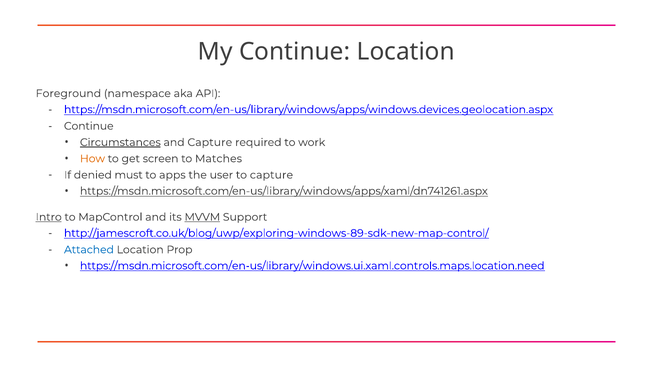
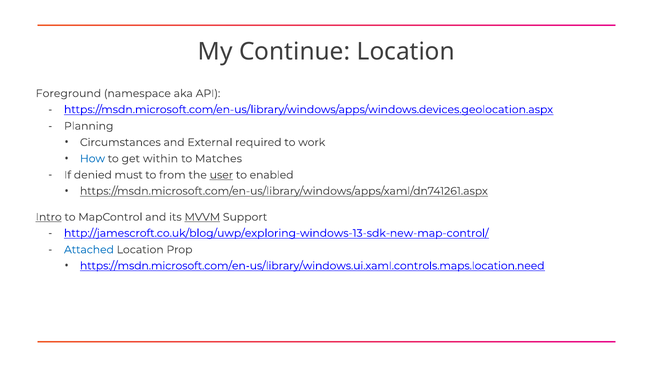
Continue at (89, 126): Continue -> Planning
Circumstances underline: present -> none
and Capture: Capture -> External
How colour: orange -> blue
screen: screen -> within
apps: apps -> from
user underline: none -> present
to capture: capture -> enabled
http://jamescroft.co.uk/blog/uwp/exploring-windows-89-sdk-new-map-control/: http://jamescroft.co.uk/blog/uwp/exploring-windows-89-sdk-new-map-control/ -> http://jamescroft.co.uk/blog/uwp/exploring-windows-13-sdk-new-map-control/
